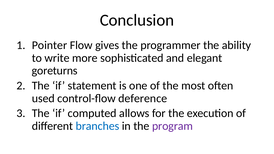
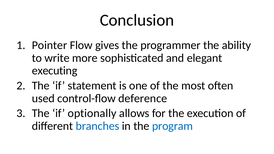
goreturns: goreturns -> executing
computed: computed -> optionally
program colour: purple -> blue
